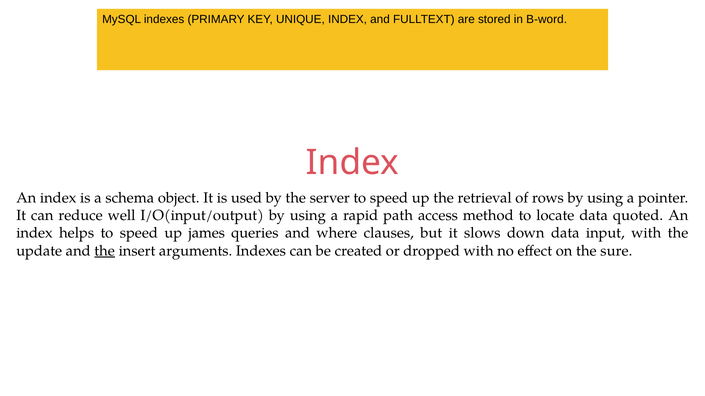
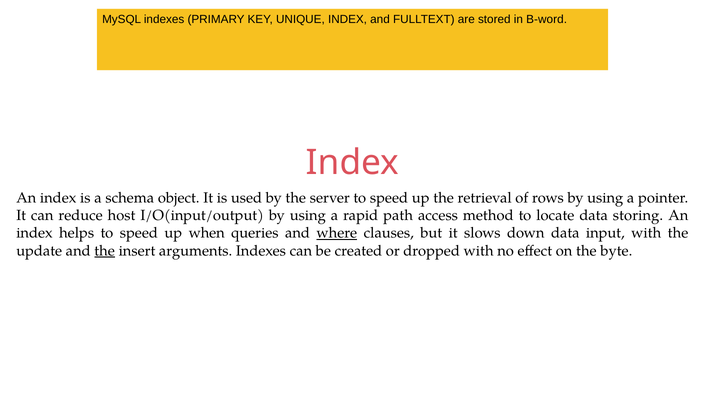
well: well -> host
quoted: quoted -> storing
james: james -> when
where underline: none -> present
sure: sure -> byte
